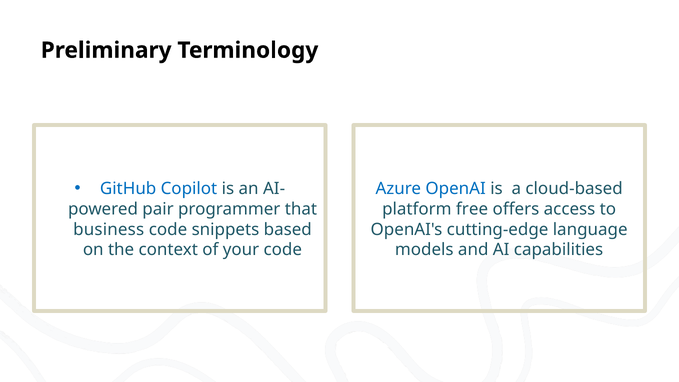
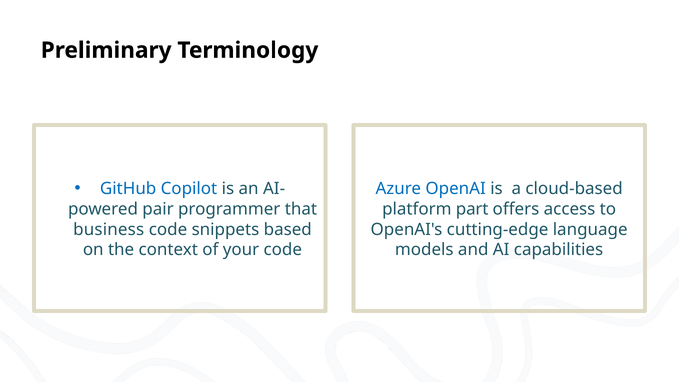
free: free -> part
